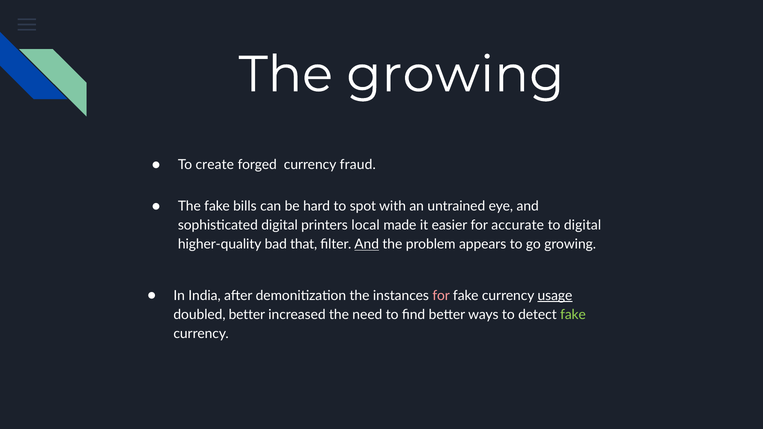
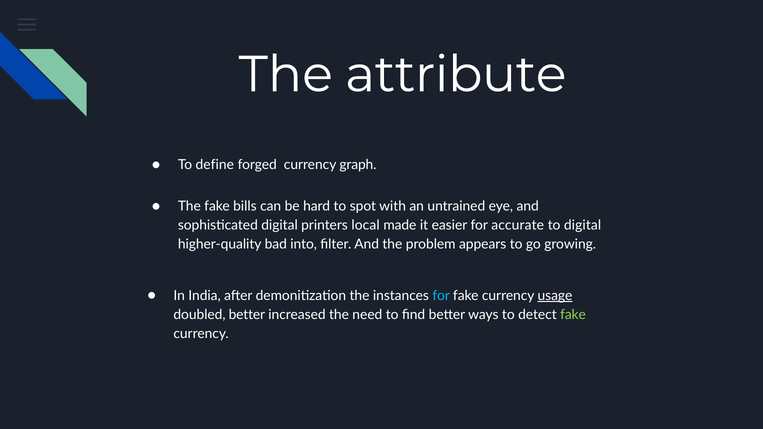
The growing: growing -> attribute
create: create -> define
fraud: fraud -> graph
that: that -> into
And at (367, 244) underline: present -> none
for at (441, 296) colour: pink -> light blue
